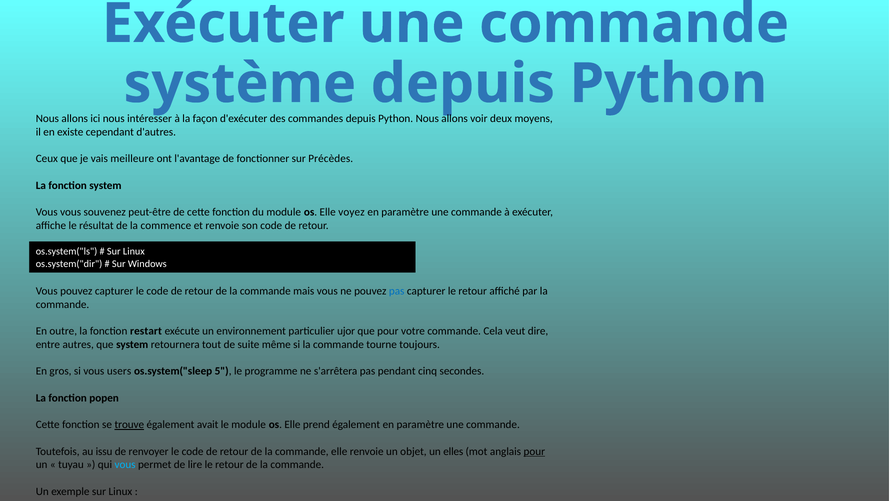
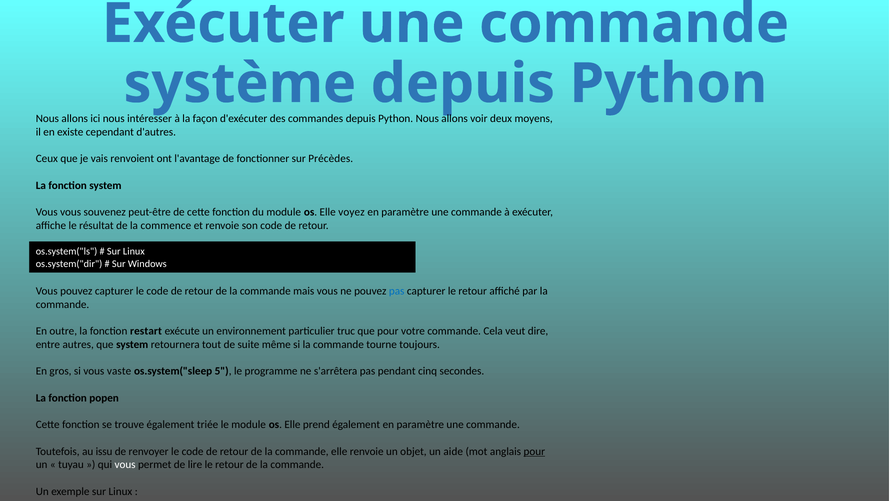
meilleure: meilleure -> renvoient
ujor: ujor -> truc
users: users -> vaste
trouve underline: present -> none
avait: avait -> triée
elles: elles -> aide
vous at (125, 465) colour: light blue -> white
